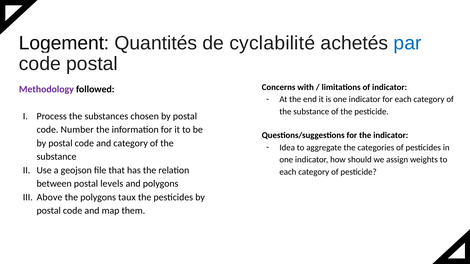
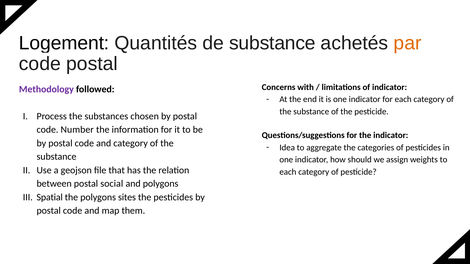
de cyclabilité: cyclabilité -> substance
par colour: blue -> orange
levels: levels -> social
Above: Above -> Spatial
taux: taux -> sites
